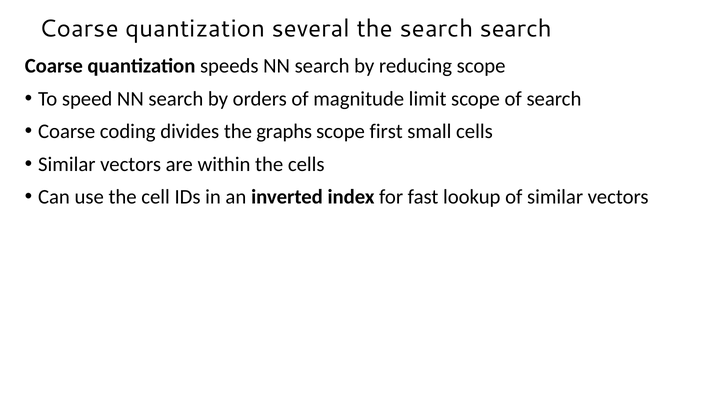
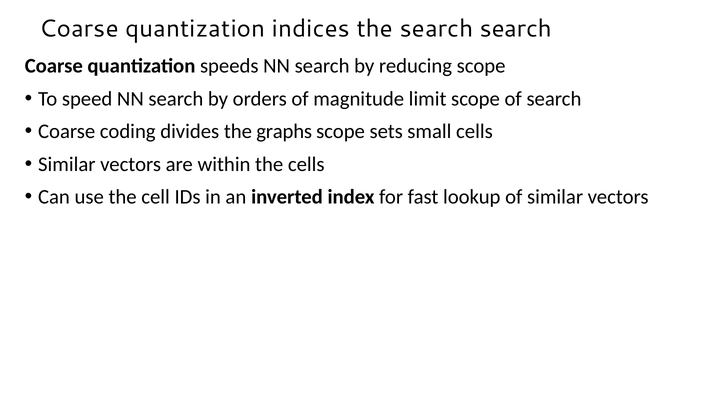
several: several -> indices
first: first -> sets
